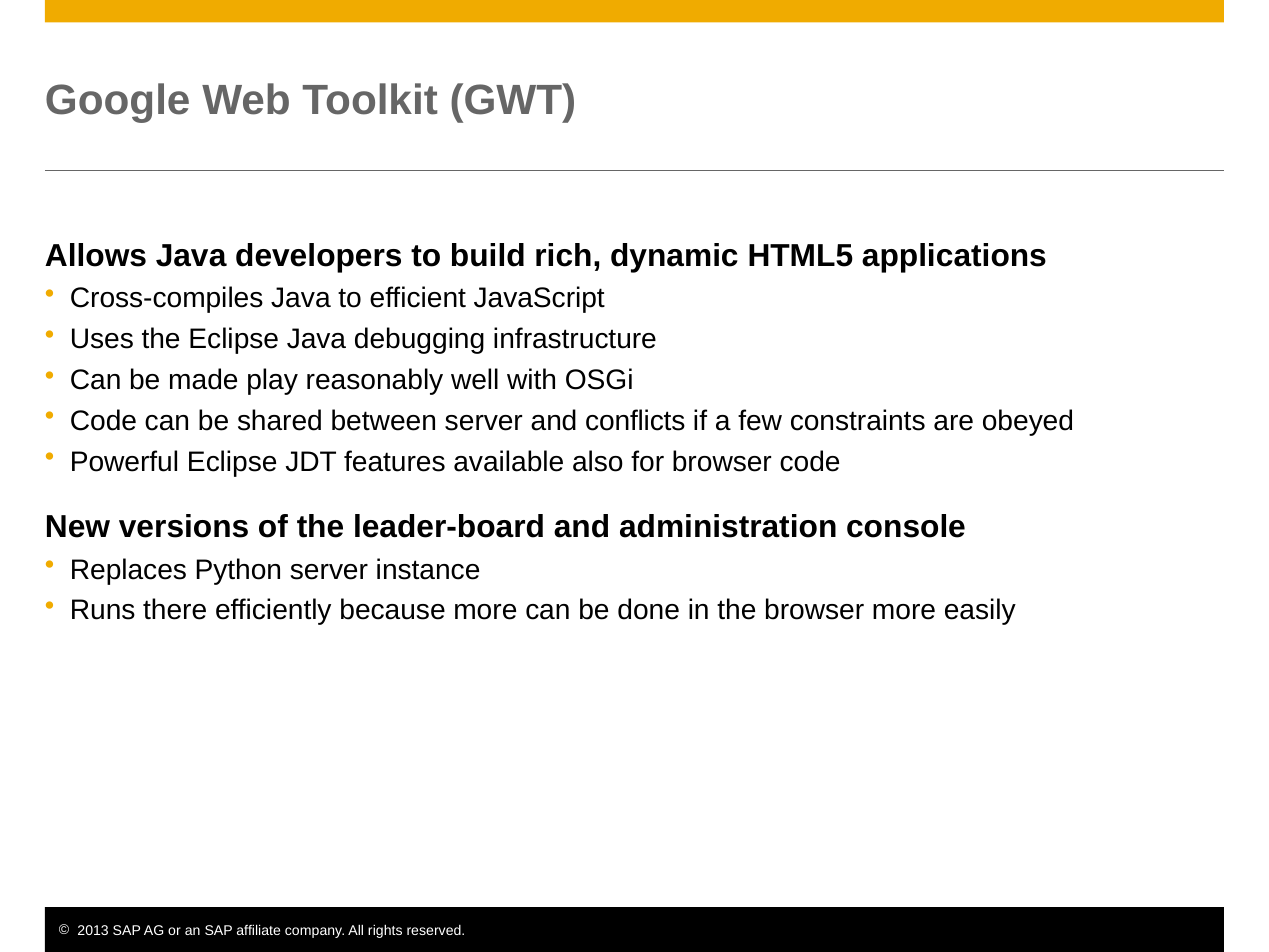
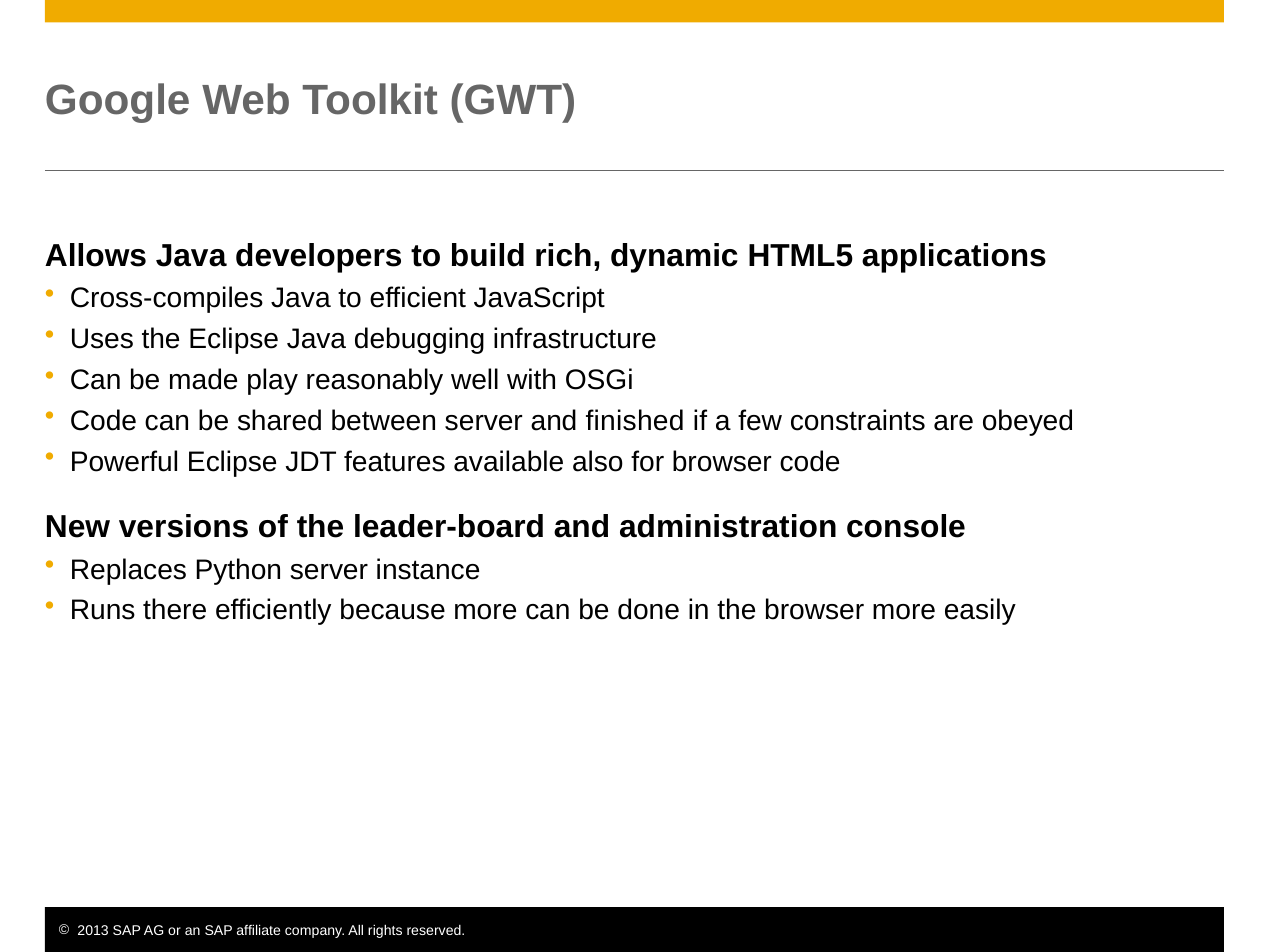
conflicts: conflicts -> finished
